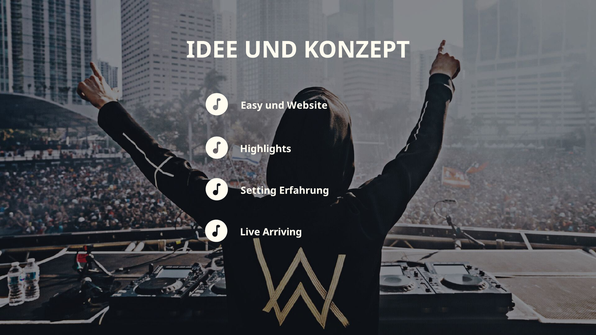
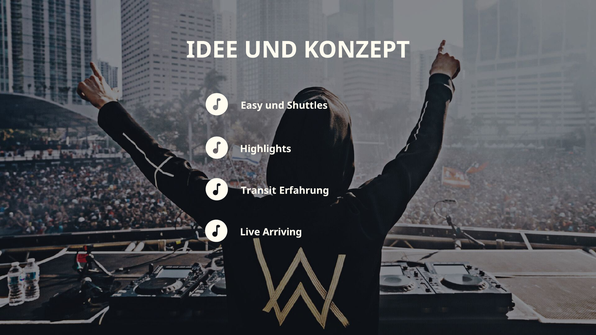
Website: Website -> Shuttles
Setting: Setting -> Transit
